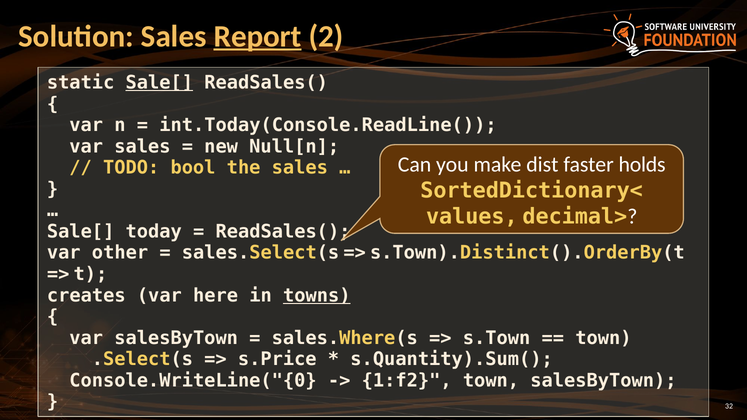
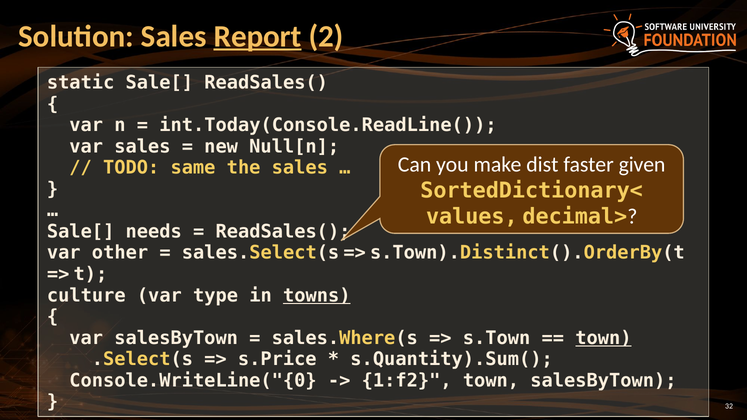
Sale[ at (159, 83) underline: present -> none
holds: holds -> given
bool: bool -> same
today: today -> needs
creates: creates -> culture
here: here -> type
town at (603, 338) underline: none -> present
